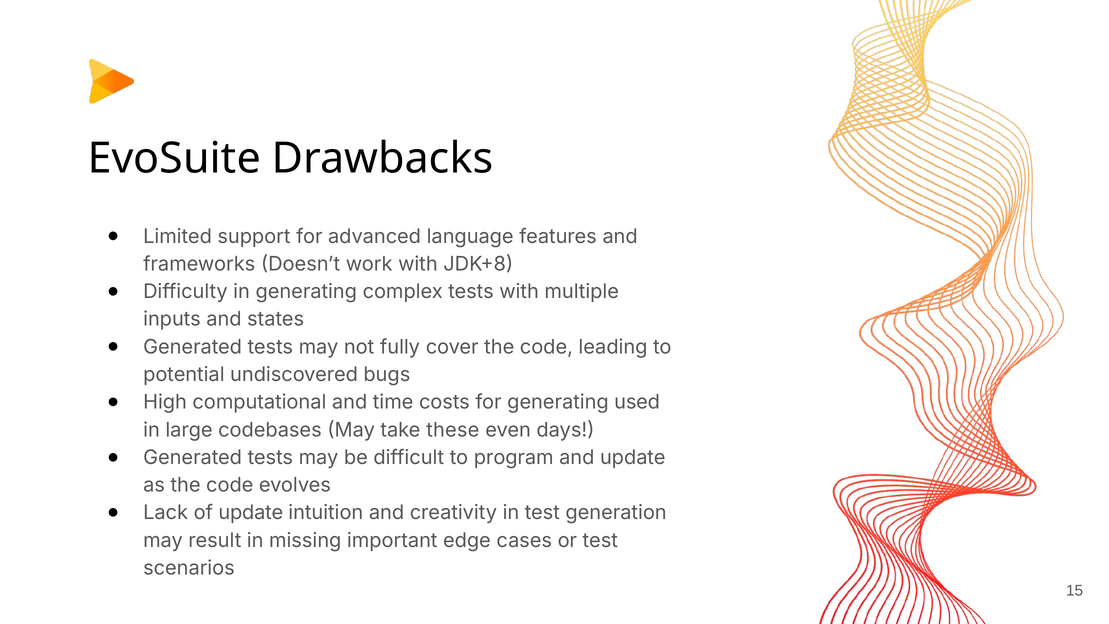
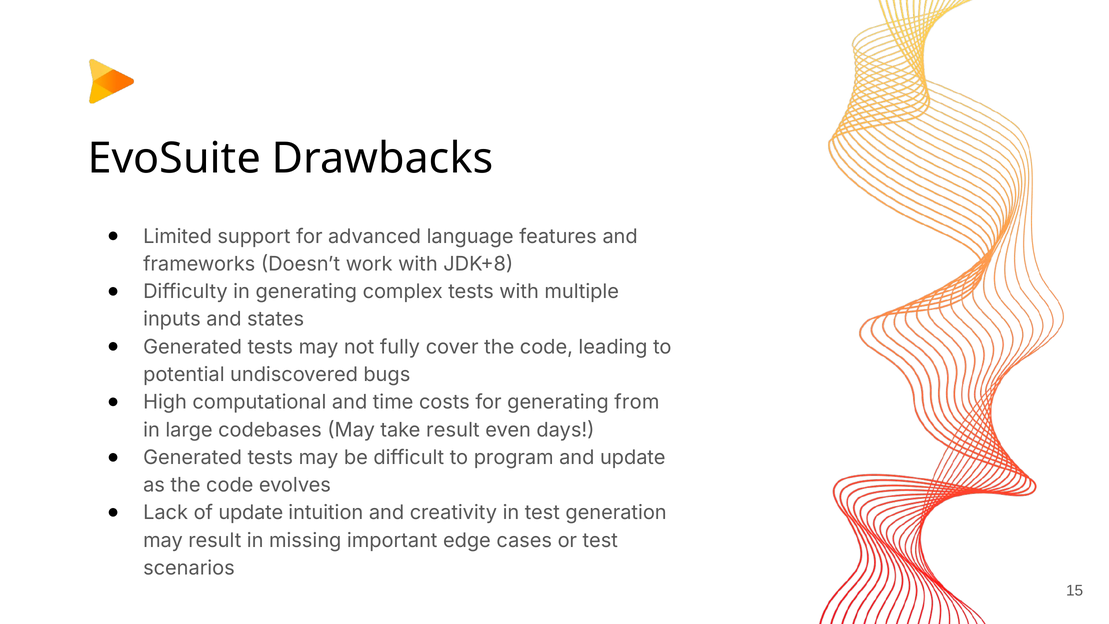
used: used -> from
take these: these -> result
